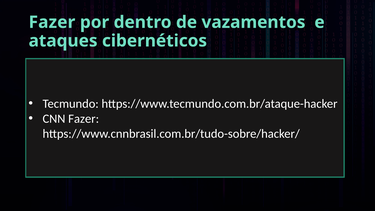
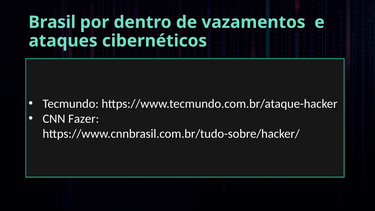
Fazer at (52, 22): Fazer -> Brasil
